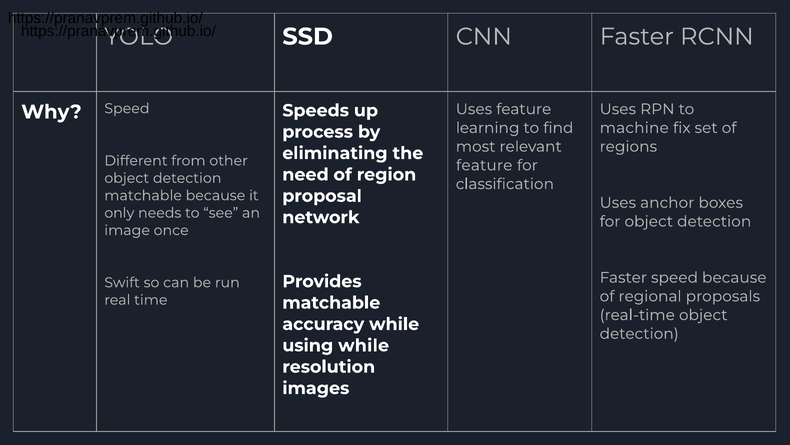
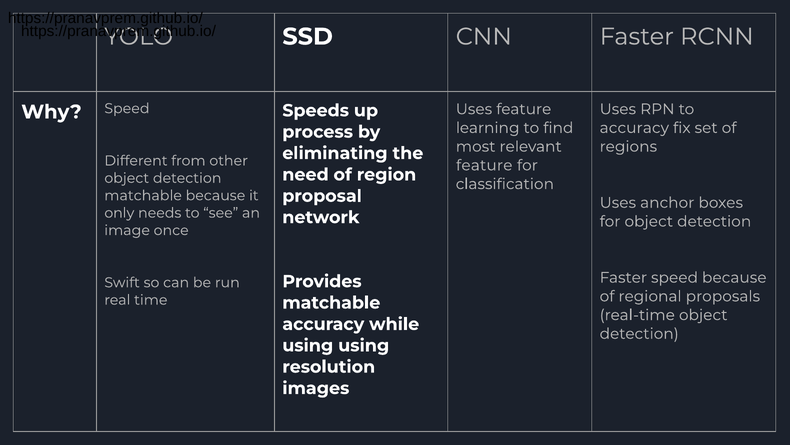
machine at (634, 128): machine -> accuracy
using while: while -> using
